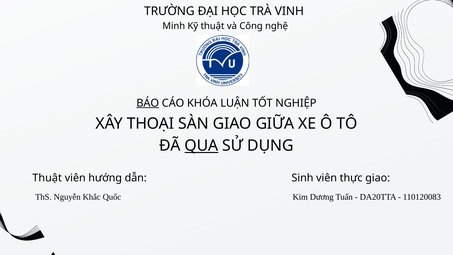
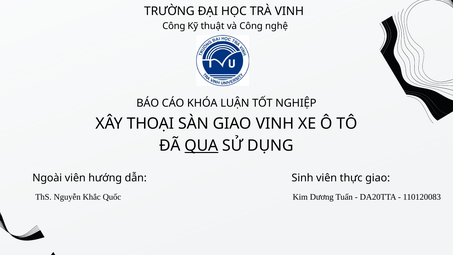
Minh at (174, 26): Minh -> Công
BÁO underline: present -> none
GIAO GIỮA: GIỮA -> VINH
Thuật at (47, 178): Thuật -> Ngoài
